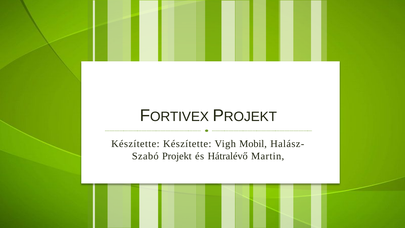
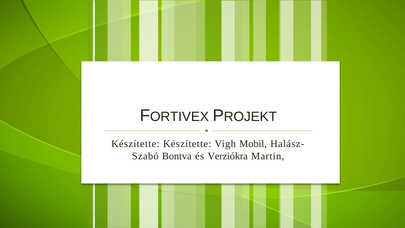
Projekt: Projekt -> Bontva
Hátralévő: Hátralévő -> Verziókra
